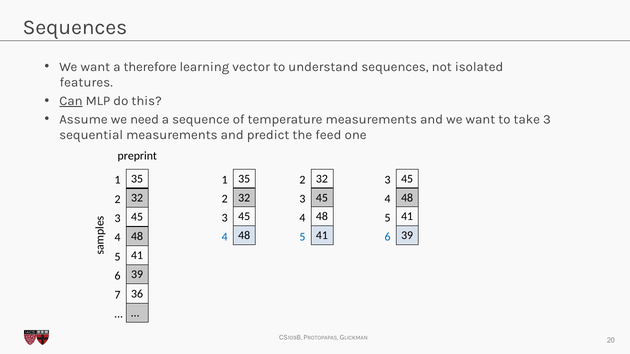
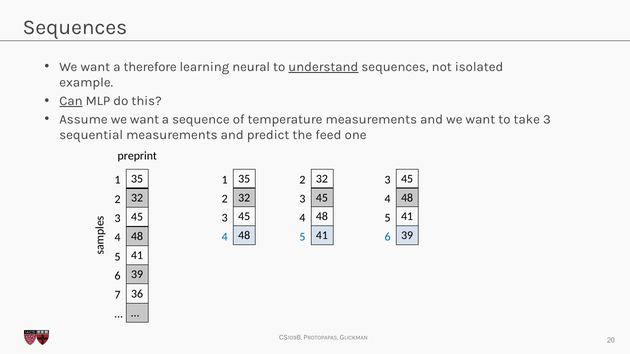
vector: vector -> neural
understand underline: none -> present
features: features -> example
Assume we need: need -> want
